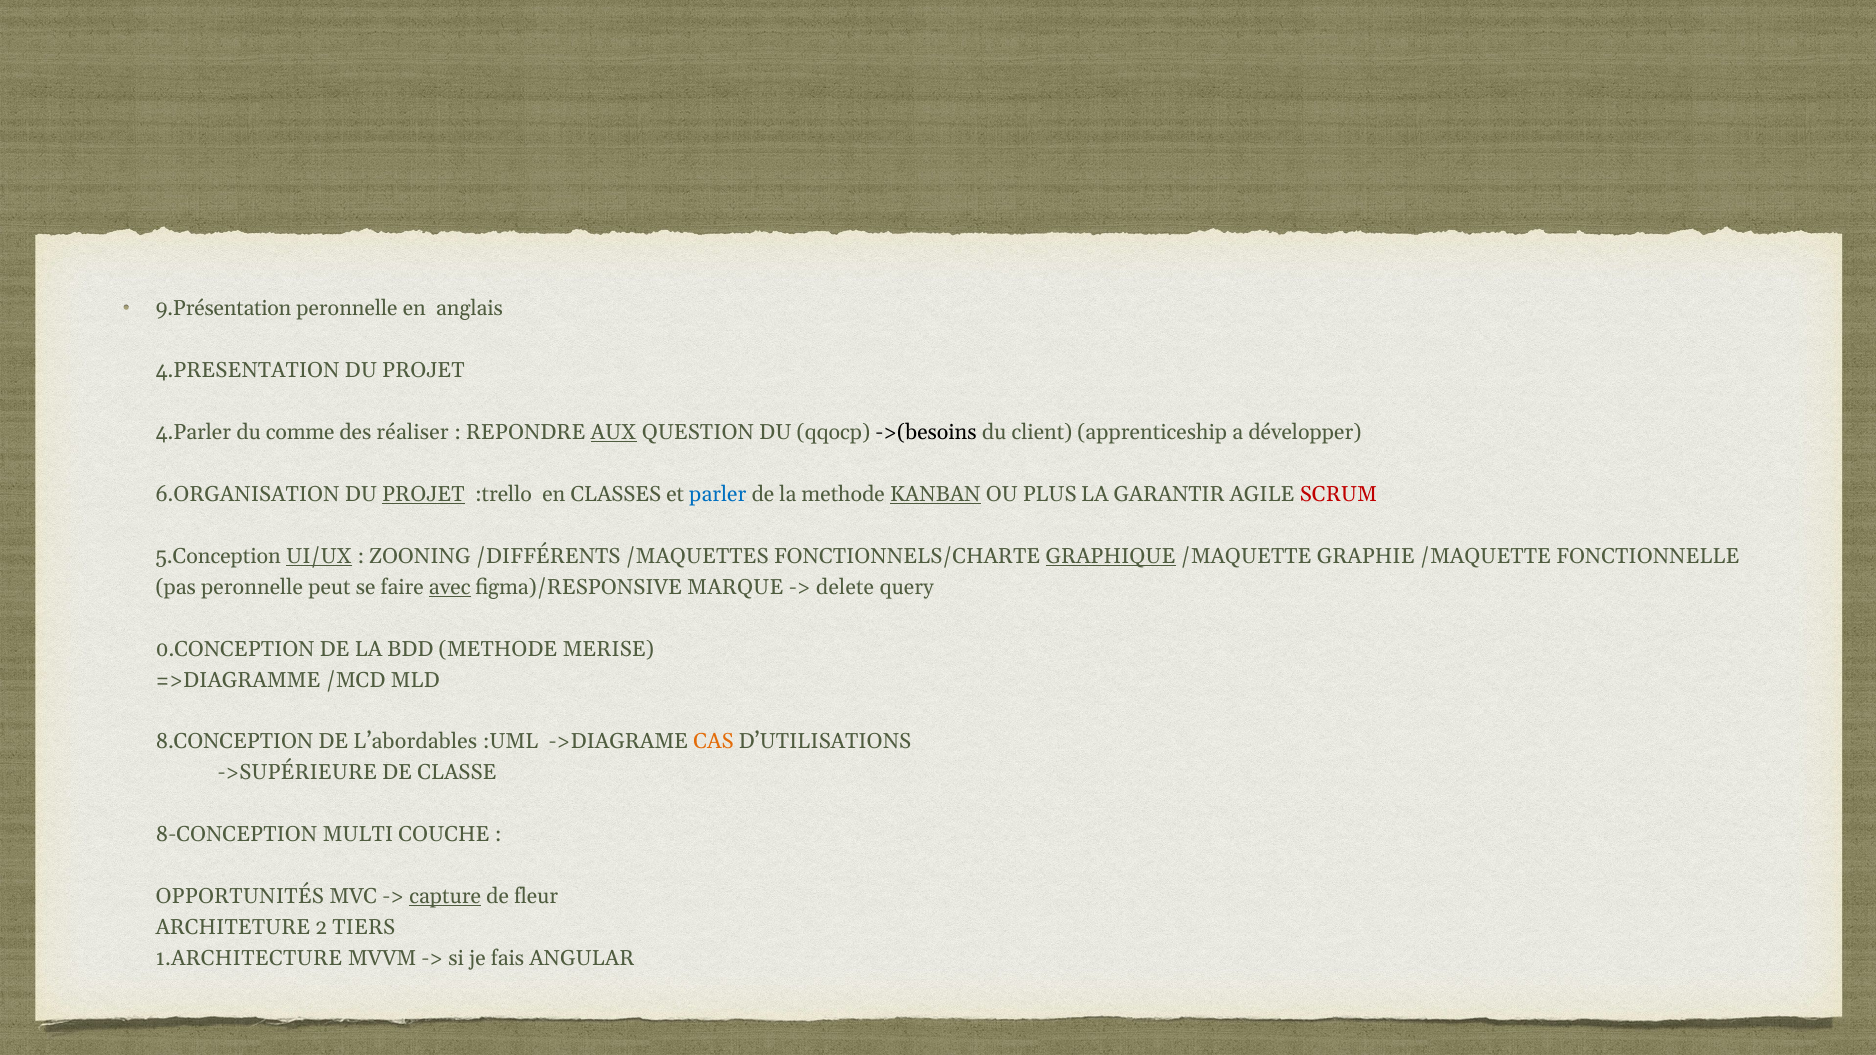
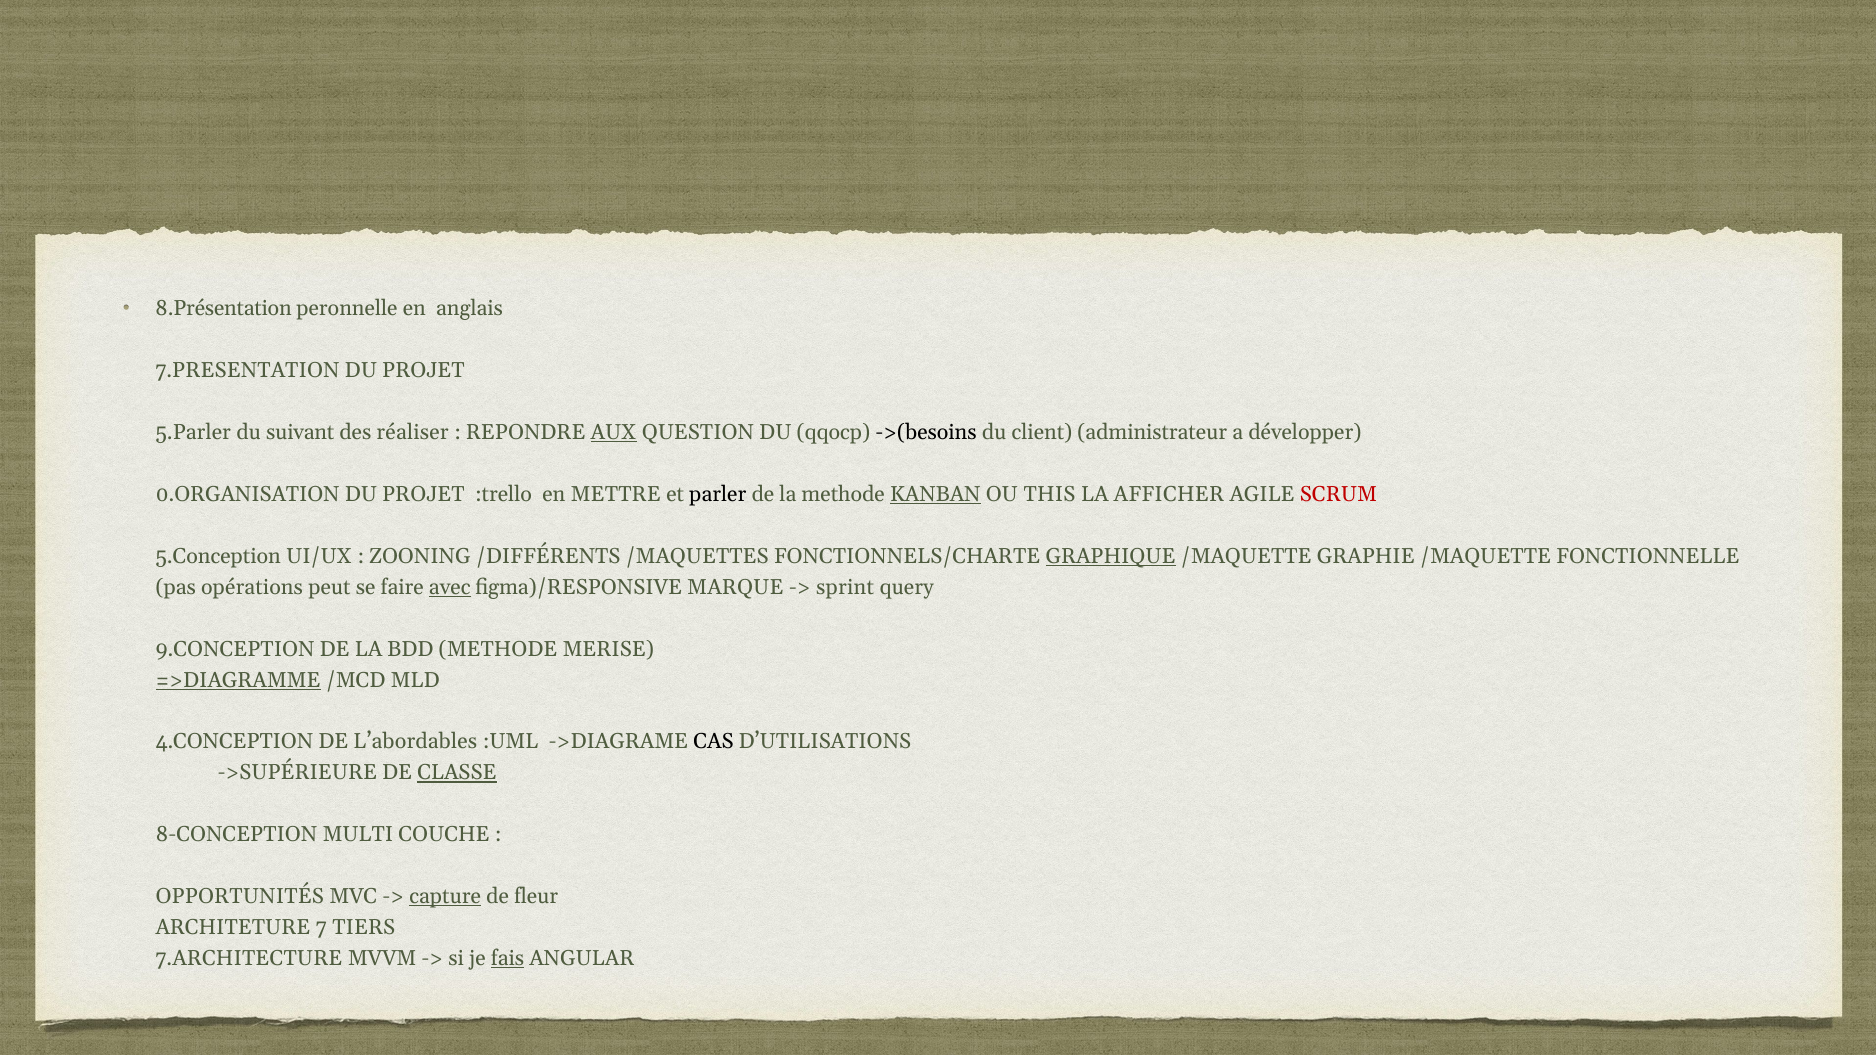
9.Présentation: 9.Présentation -> 8.Présentation
4.PRESENTATION: 4.PRESENTATION -> 7.PRESENTATION
4.Parler: 4.Parler -> 5.Parler
comme: comme -> suivant
apprenticeship: apprenticeship -> administrateur
6.ORGANISATION: 6.ORGANISATION -> 0.ORGANISATION
PROJET at (423, 495) underline: present -> none
CLASSES: CLASSES -> METTRE
parler colour: blue -> black
PLUS: PLUS -> THIS
GARANTIR: GARANTIR -> AFFICHER
UI/UX underline: present -> none
pas peronnelle: peronnelle -> opérations
delete: delete -> sprint
0.CONCEPTION: 0.CONCEPTION -> 9.CONCEPTION
=>DIAGRAMME underline: none -> present
8.CONCEPTION: 8.CONCEPTION -> 4.CONCEPTION
CAS colour: orange -> black
CLASSE underline: none -> present
2: 2 -> 7
1.ARCHITECTURE: 1.ARCHITECTURE -> 7.ARCHITECTURE
fais underline: none -> present
